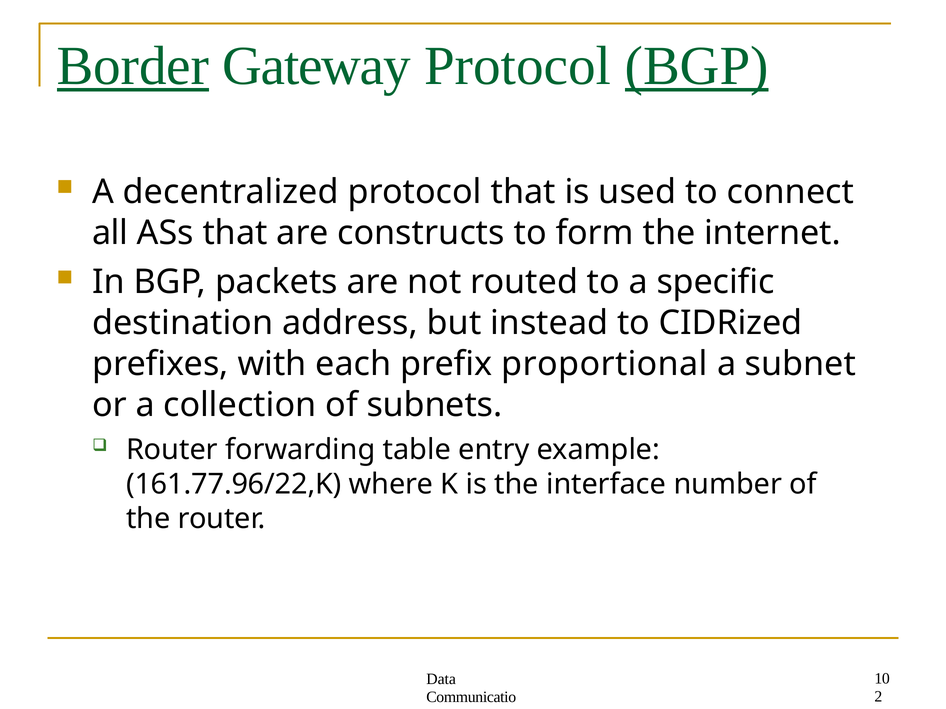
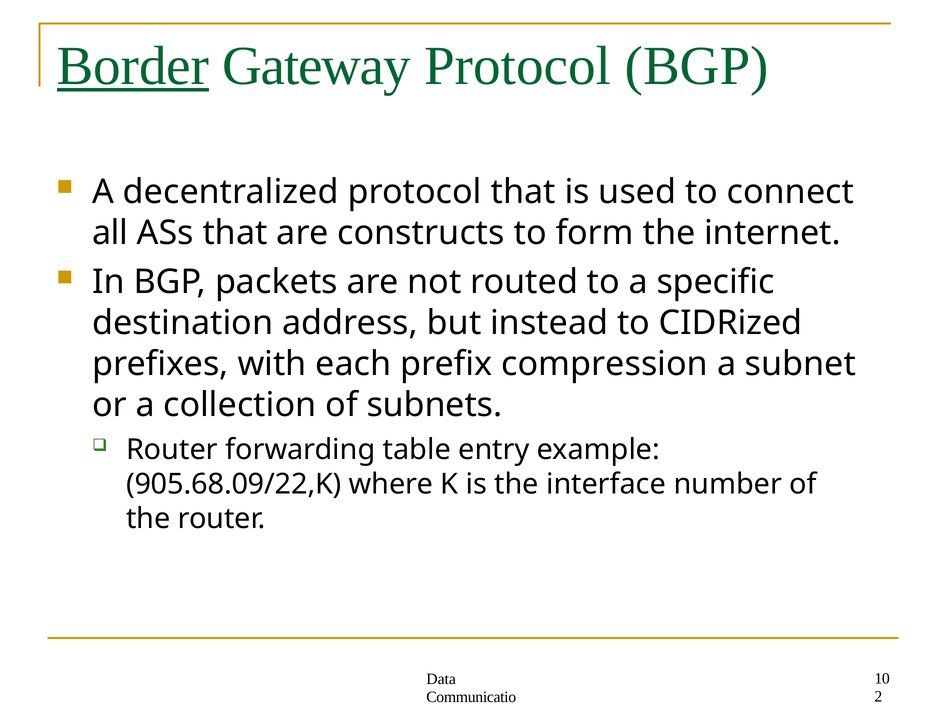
BGP at (697, 66) underline: present -> none
proportional: proportional -> compression
161.77.96/22,K: 161.77.96/22,K -> 905.68.09/22,K
